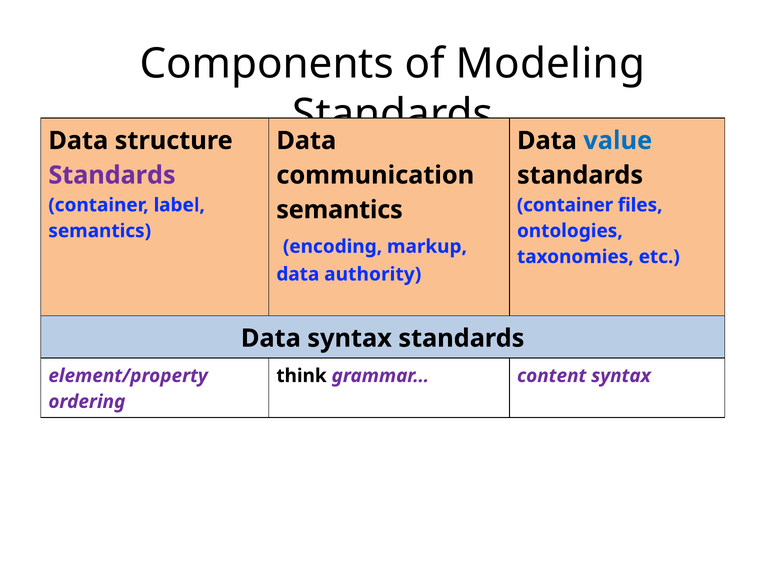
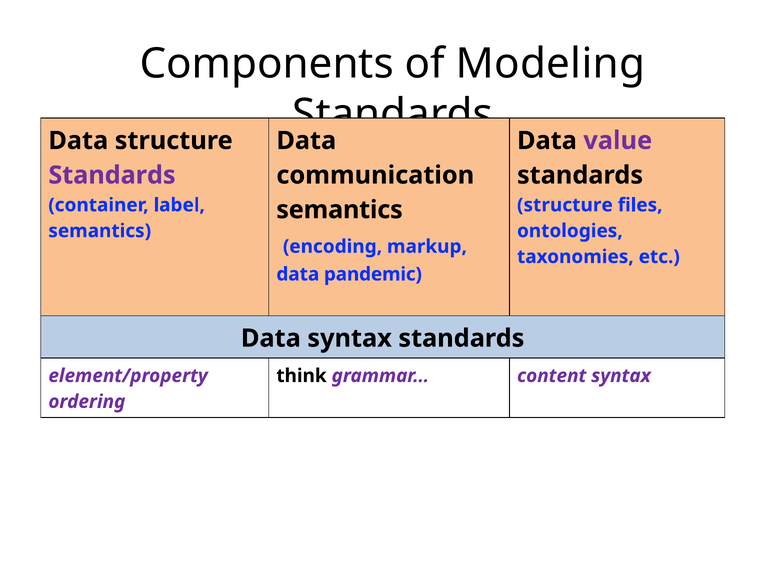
value colour: blue -> purple
container at (565, 205): container -> structure
authority: authority -> pandemic
